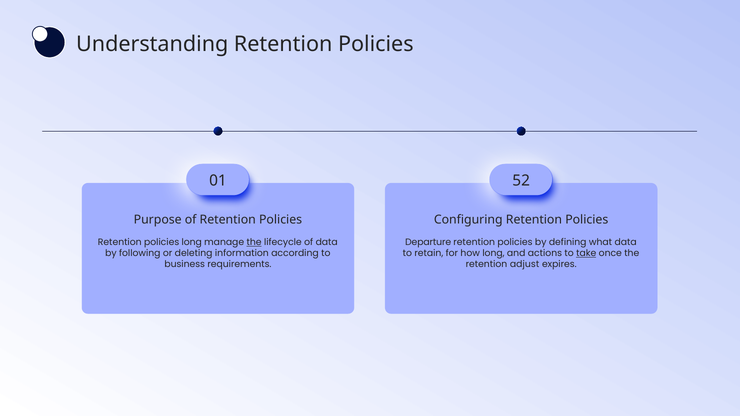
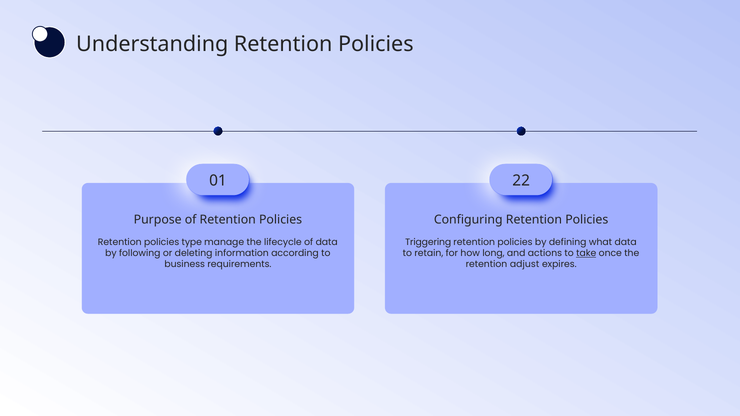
52: 52 -> 22
policies long: long -> type
the at (254, 242) underline: present -> none
Departure: Departure -> Triggering
